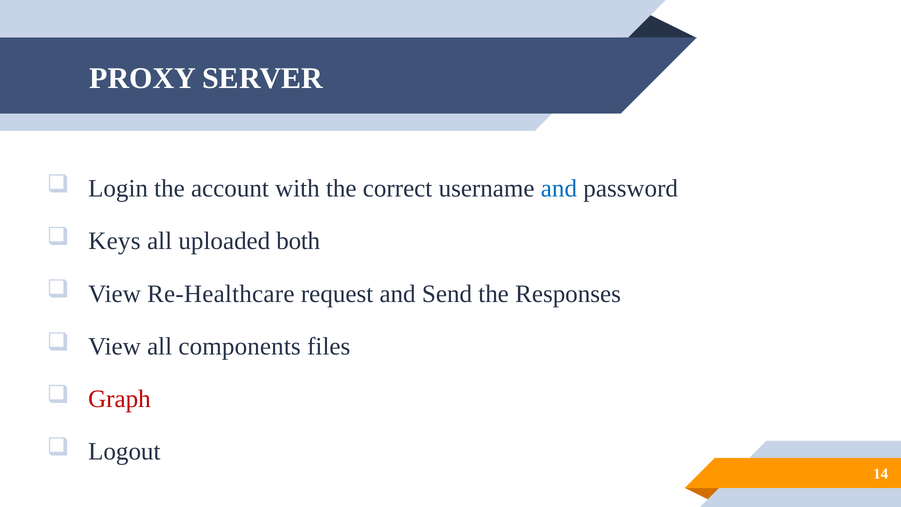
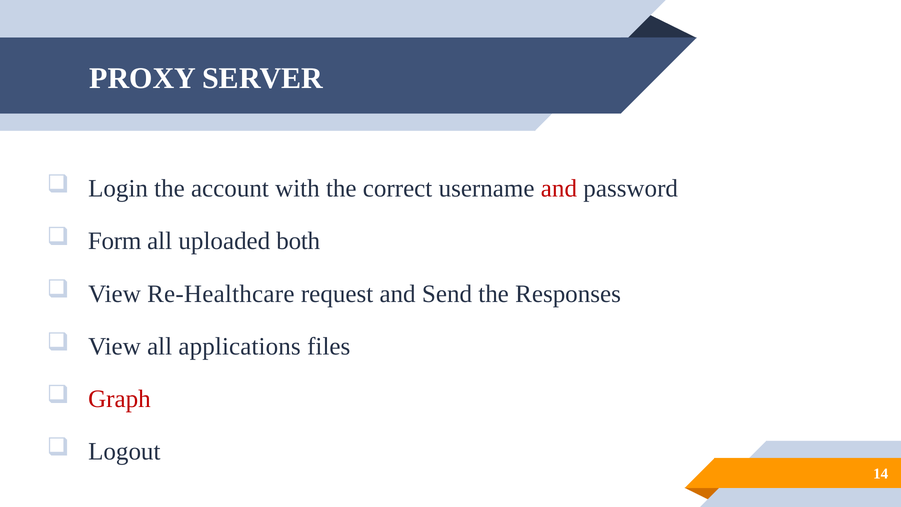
and at (559, 189) colour: blue -> red
Keys: Keys -> Form
components: components -> applications
